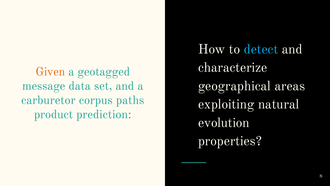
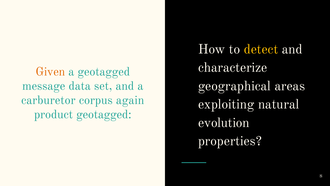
detect colour: light blue -> yellow
paths: paths -> again
product prediction: prediction -> geotagged
